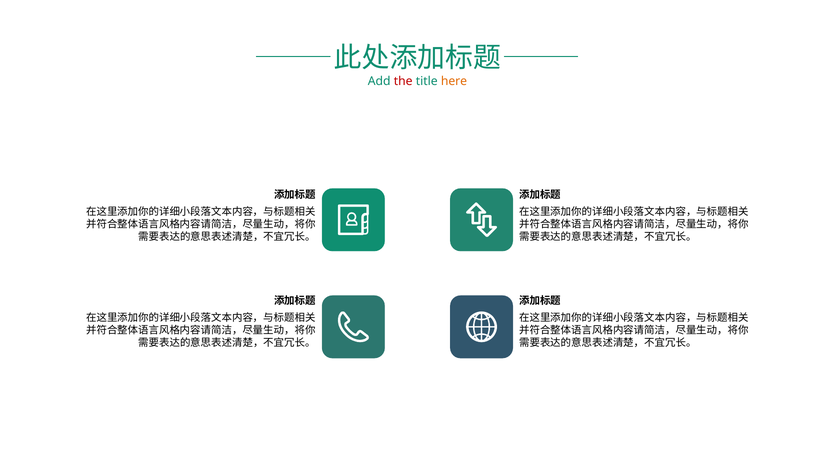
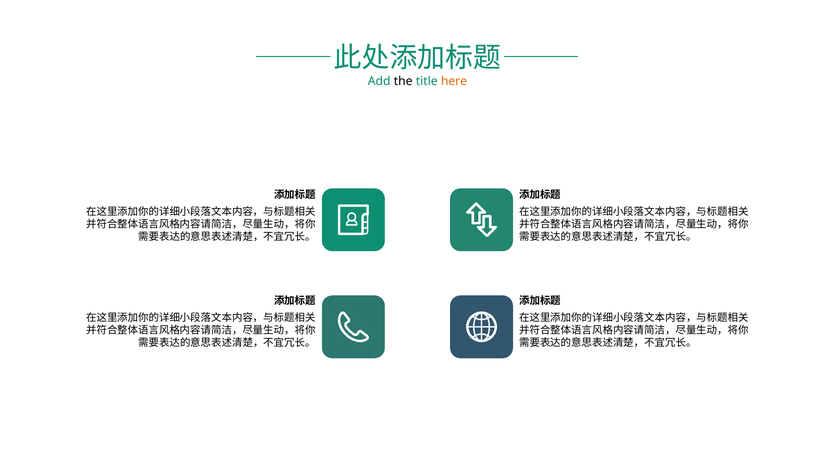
the colour: red -> black
